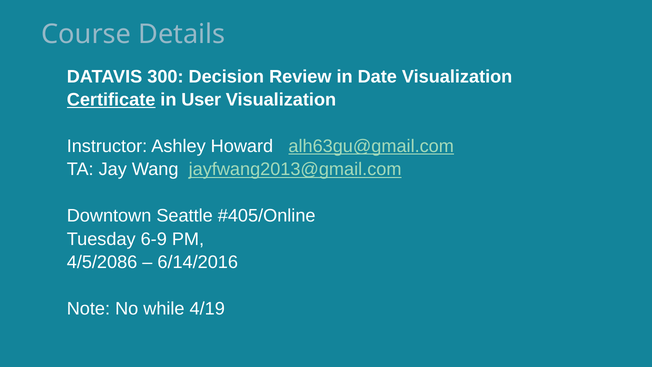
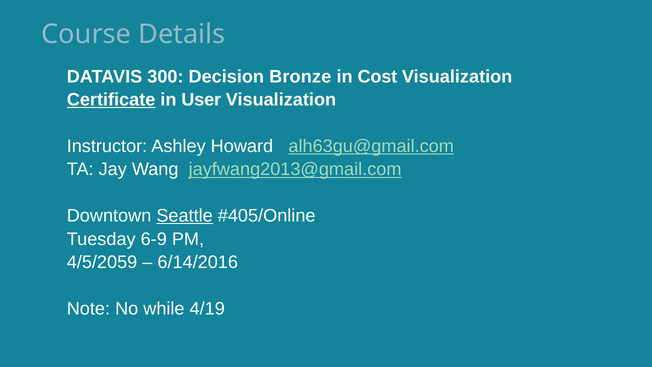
Review: Review -> Bronze
Date: Date -> Cost
Seattle underline: none -> present
4/5/2086: 4/5/2086 -> 4/5/2059
